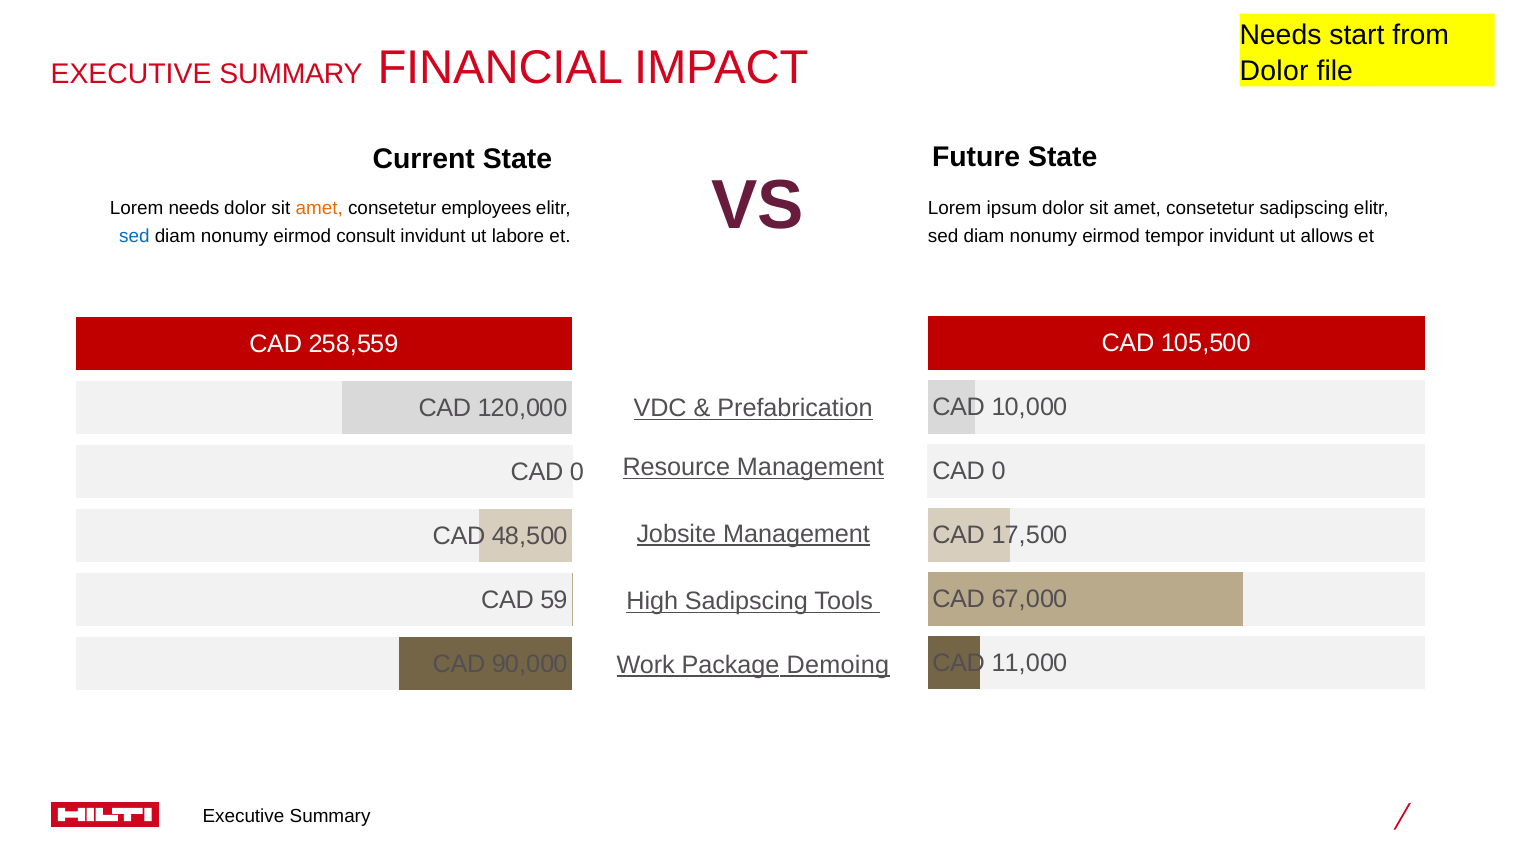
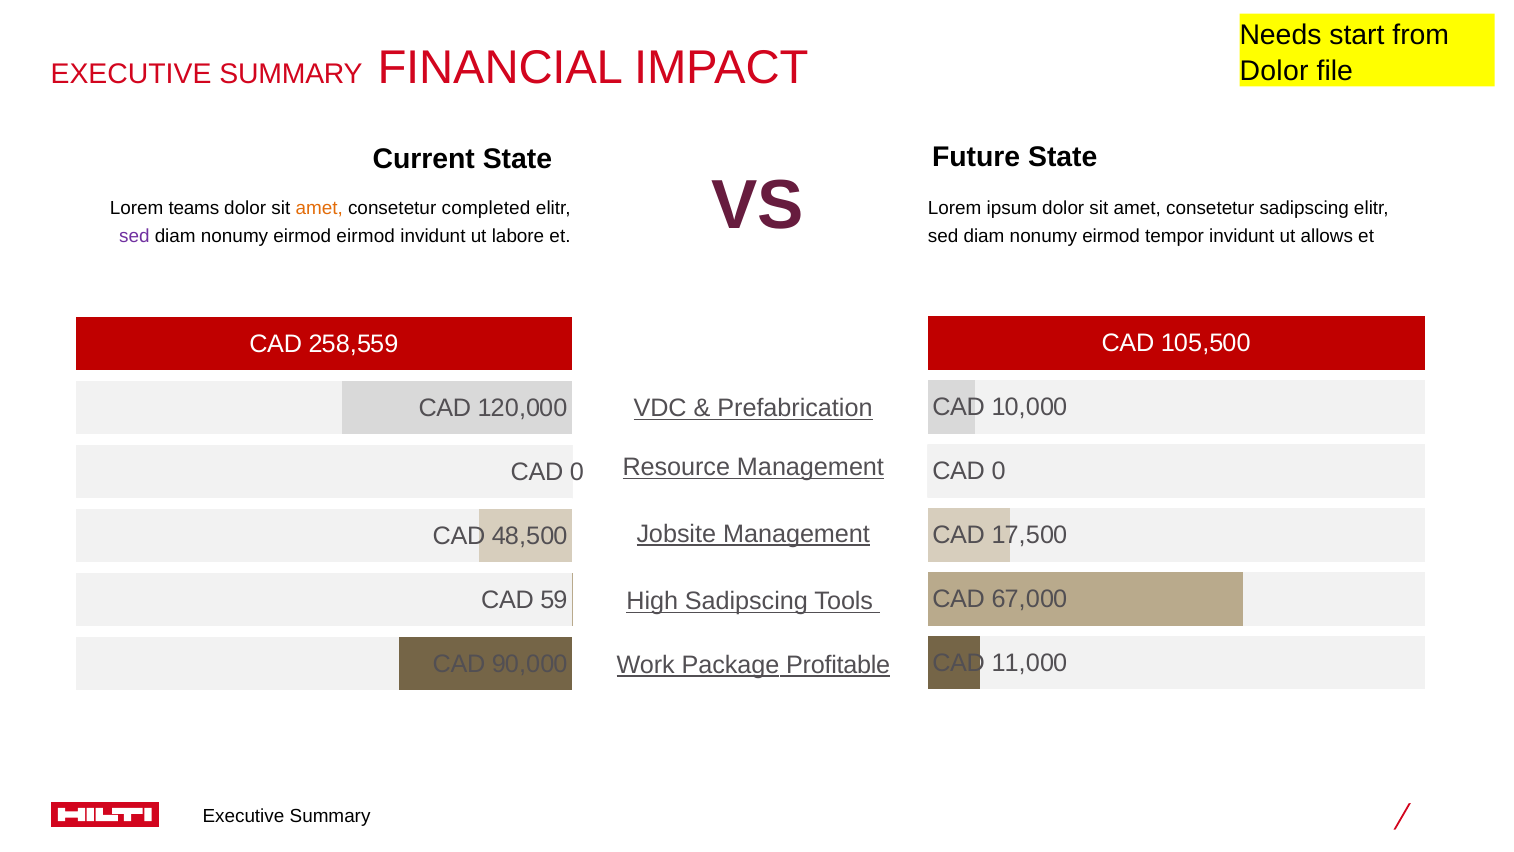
Lorem needs: needs -> teams
employees: employees -> completed
sed at (134, 236) colour: blue -> purple
eirmod consult: consult -> eirmod
Demoing: Demoing -> Profitable
